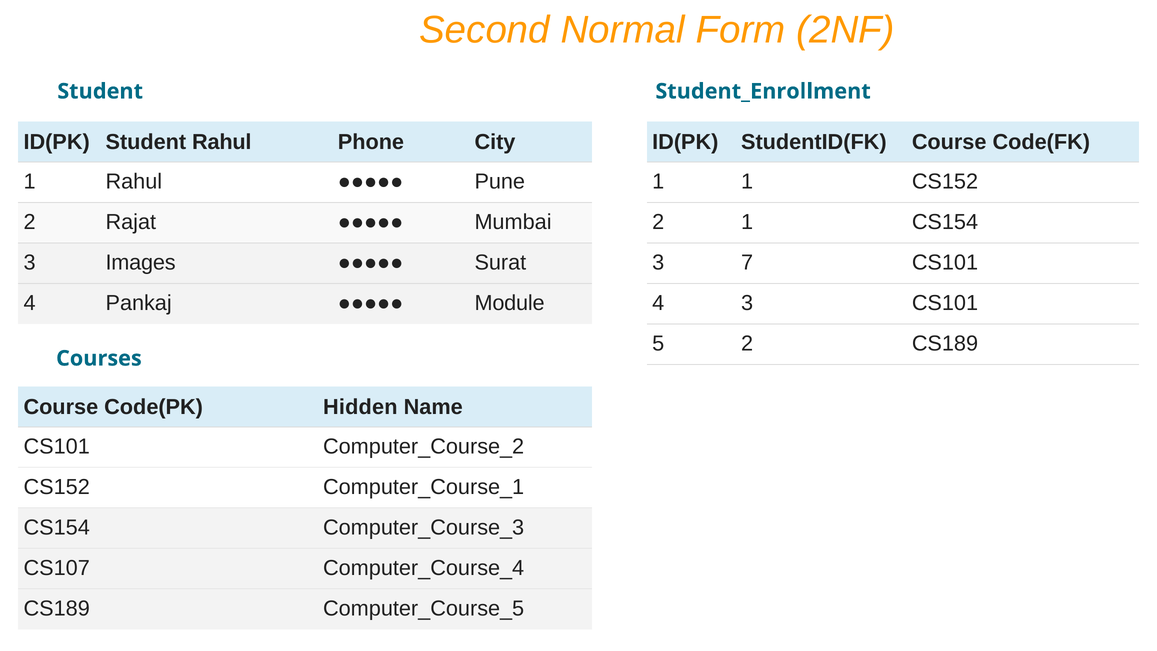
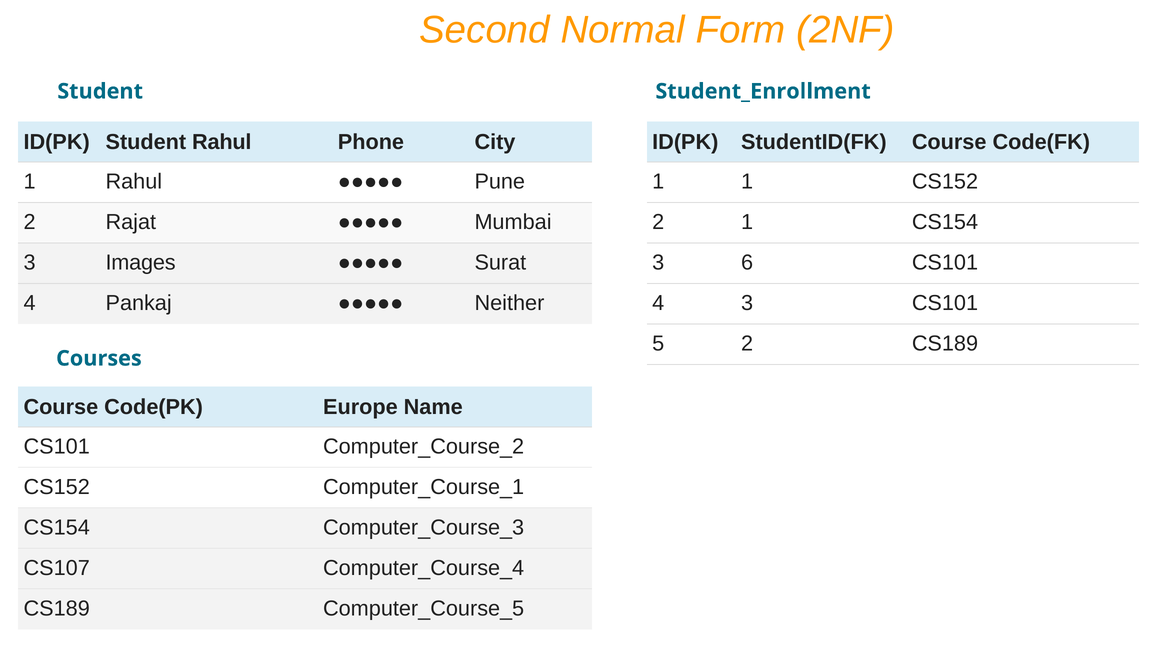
7: 7 -> 6
Module: Module -> Neither
Hidden: Hidden -> Europe
